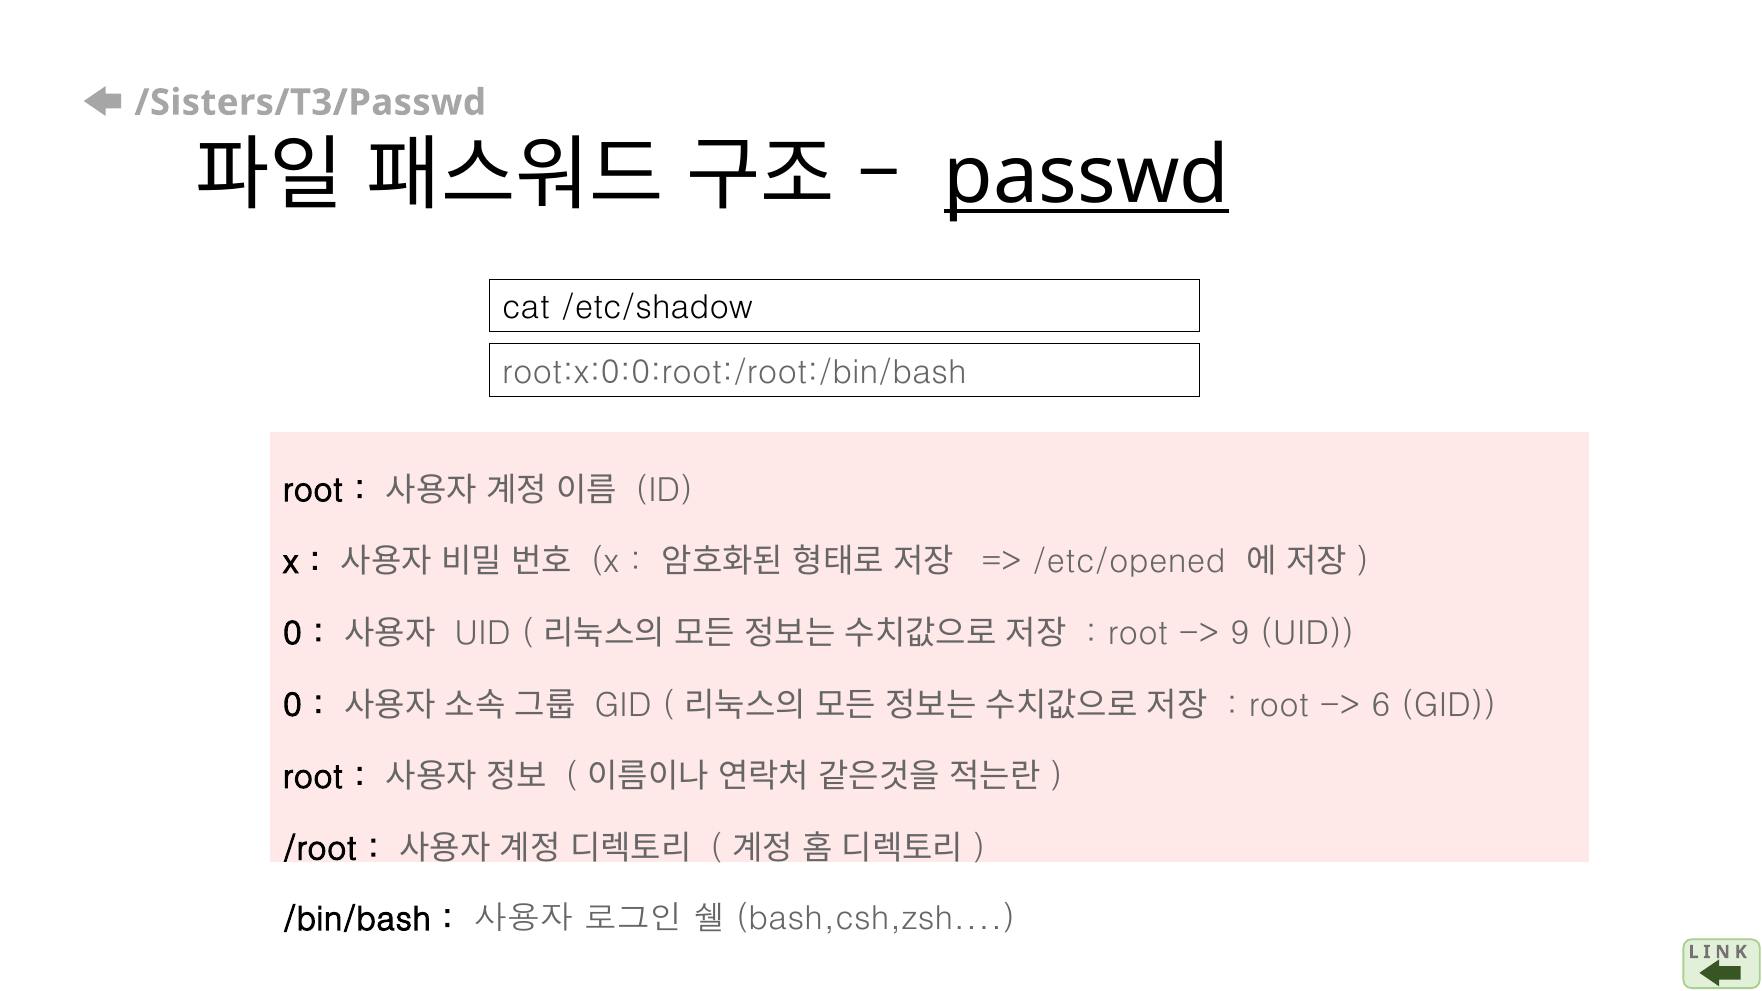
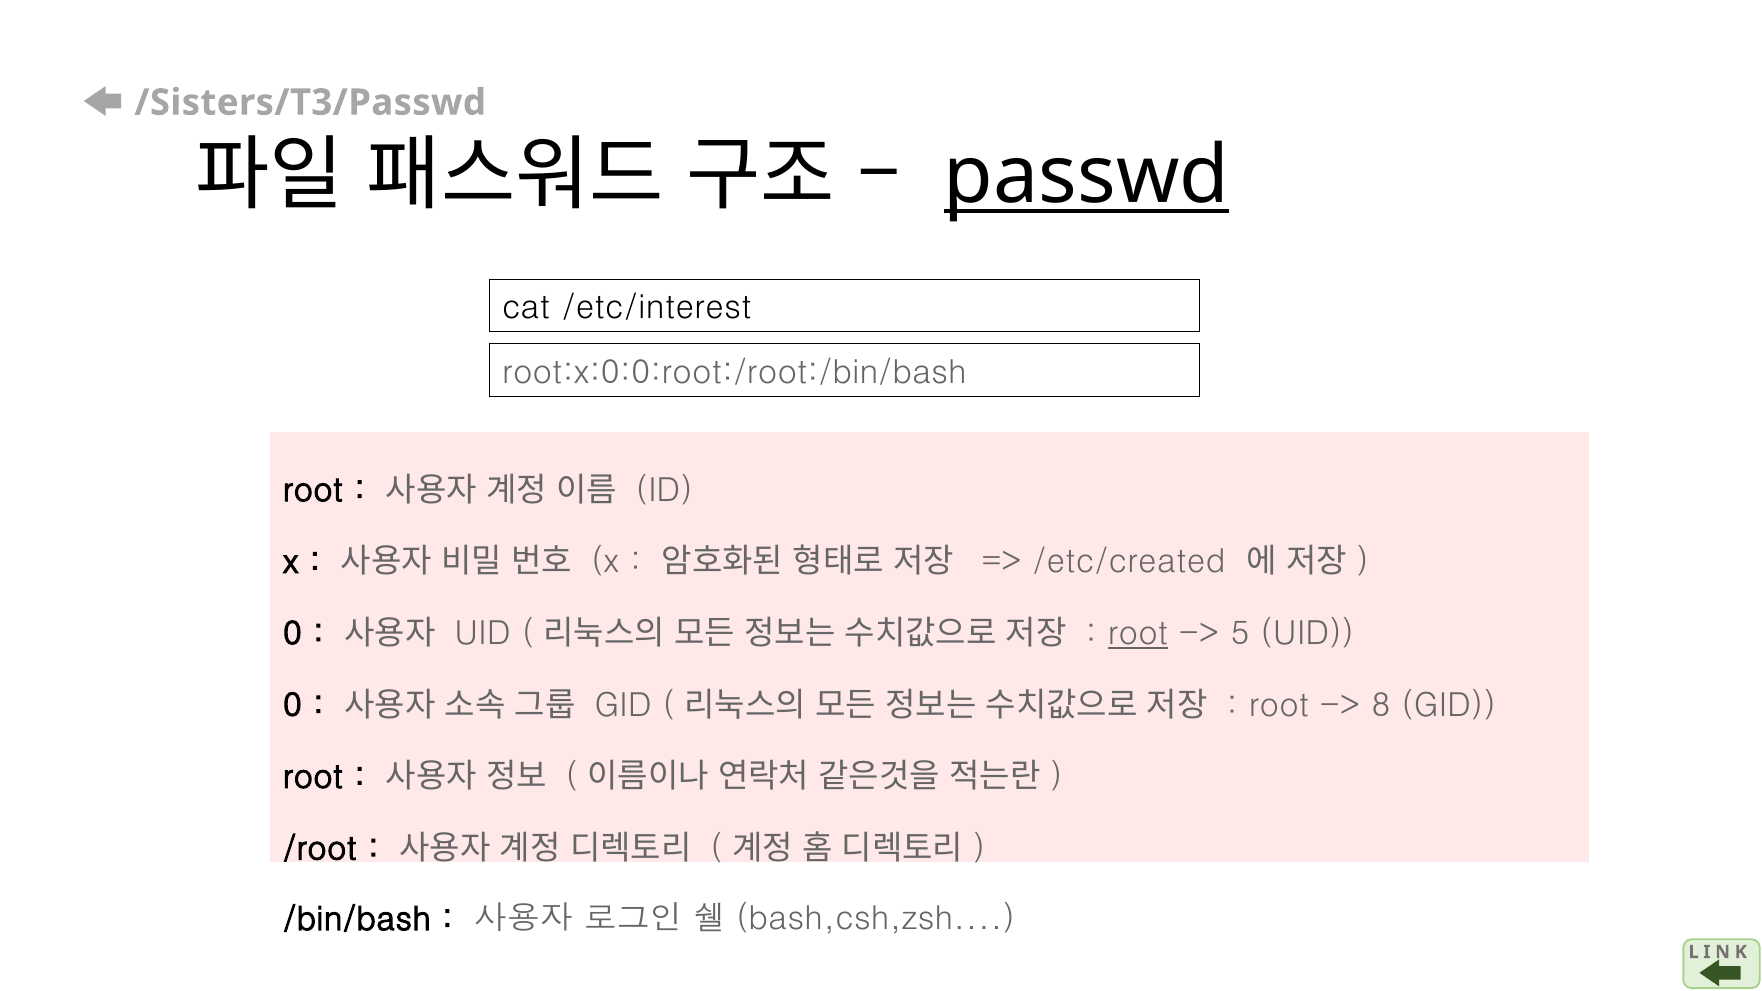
/etc/shadow: /etc/shadow -> /etc/interest
/etc/opened: /etc/opened -> /etc/created
root at (1138, 634) underline: none -> present
9: 9 -> 5
6: 6 -> 8
